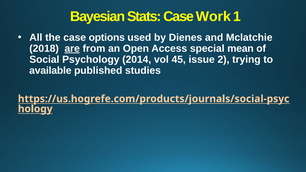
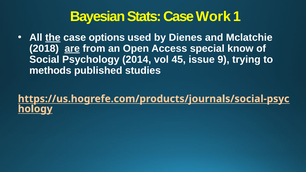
the underline: none -> present
mean: mean -> know
2: 2 -> 9
available: available -> methods
